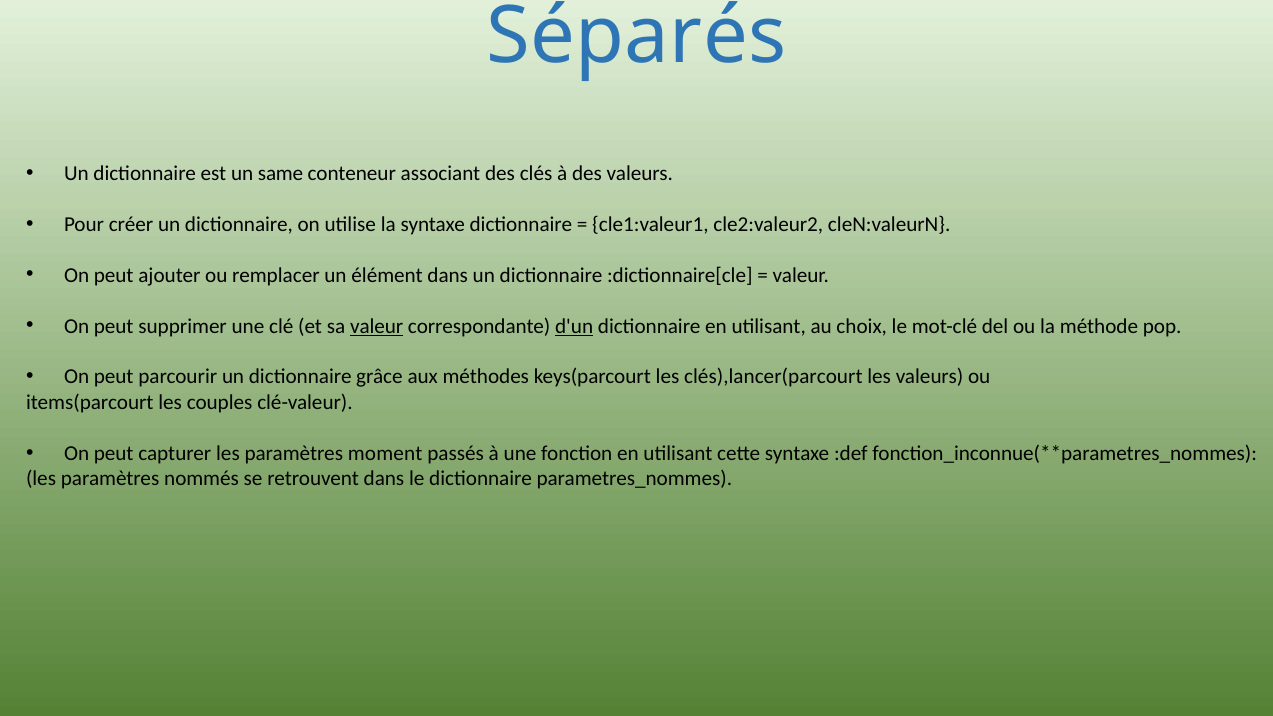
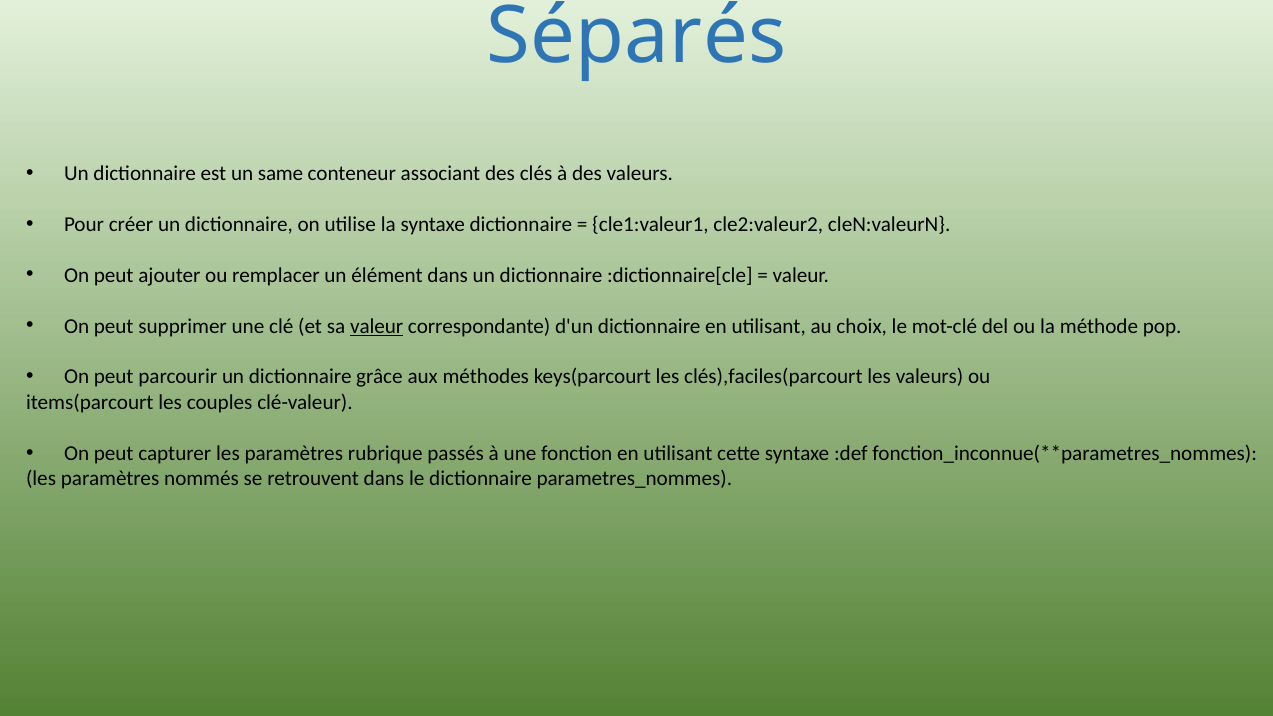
d'un underline: present -> none
clés),lancer(parcourt: clés),lancer(parcourt -> clés),faciles(parcourt
moment: moment -> rubrique
